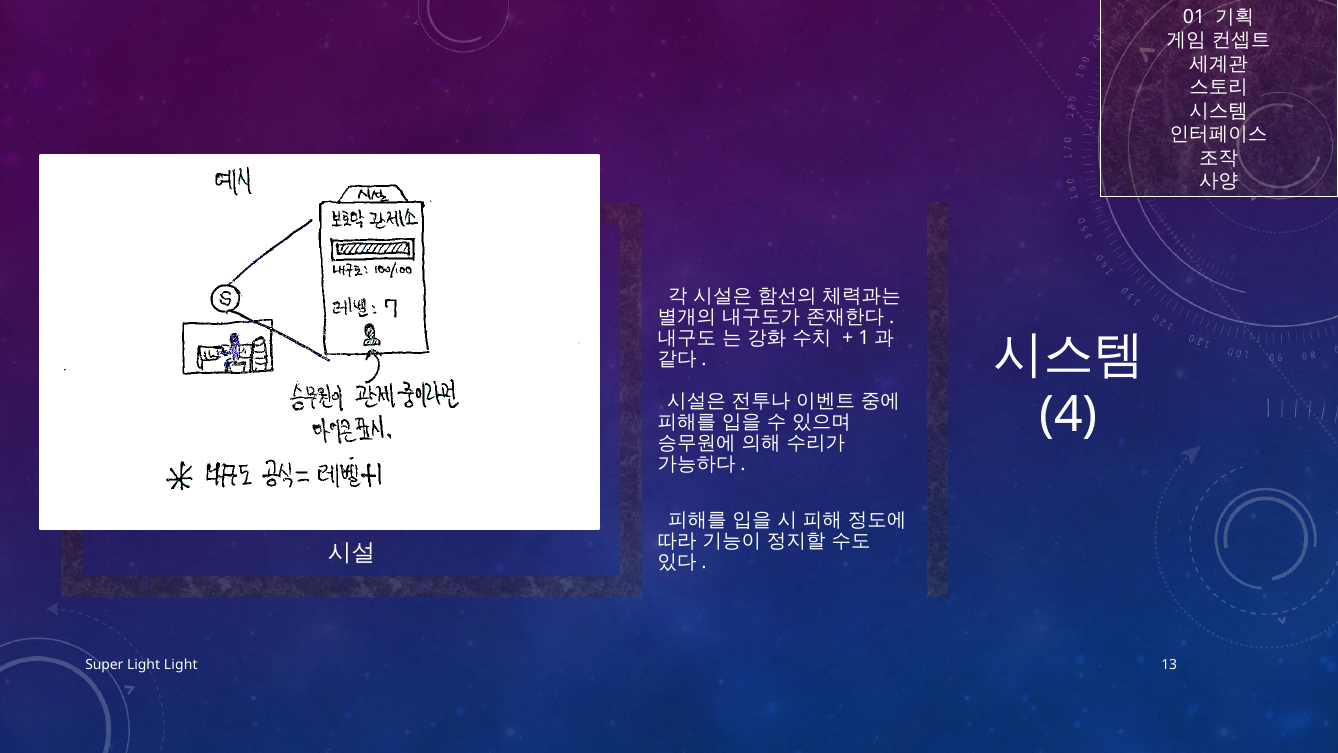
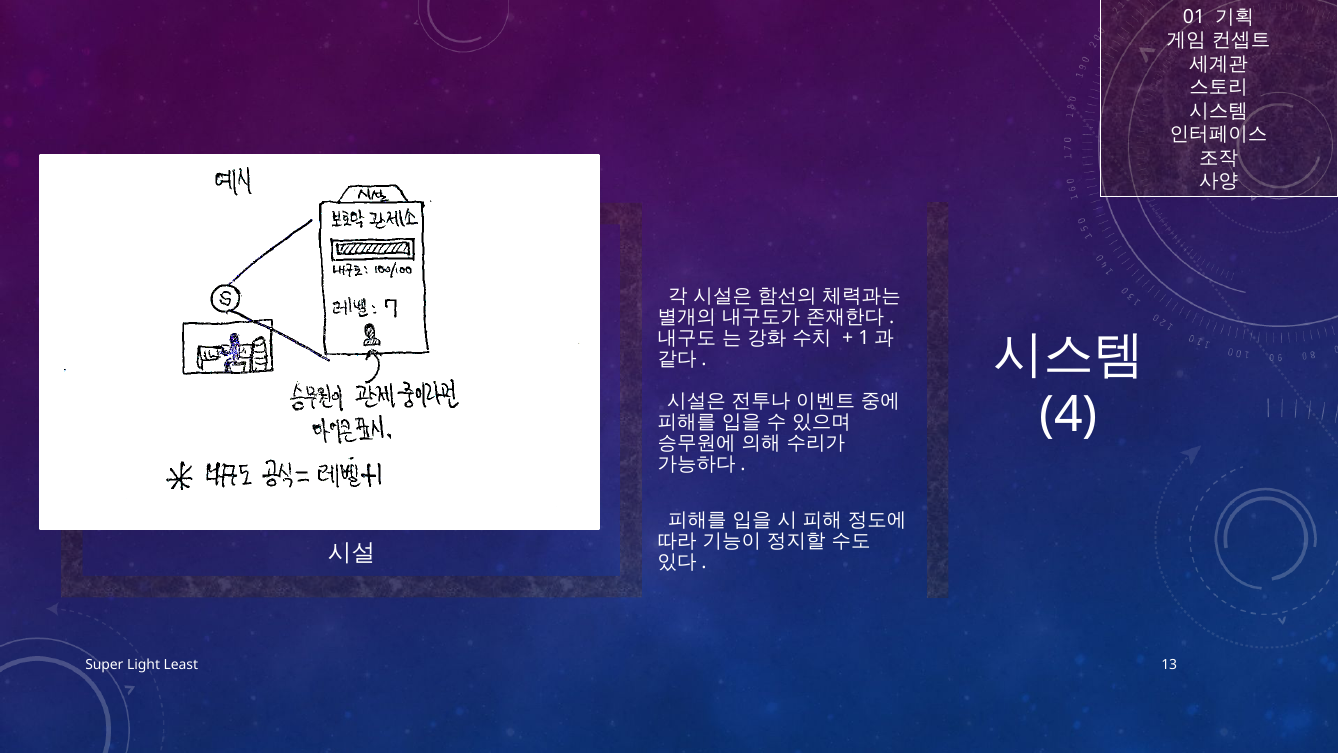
Light Light: Light -> Least
